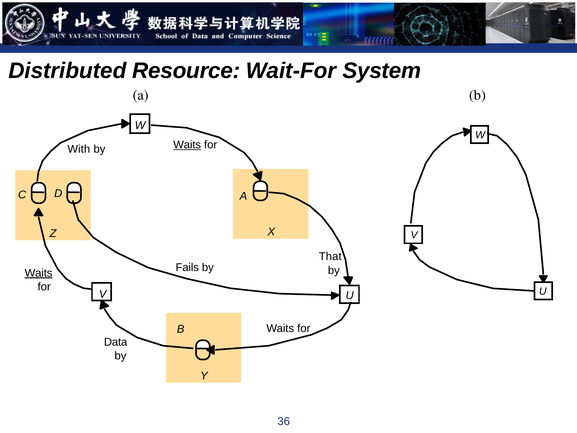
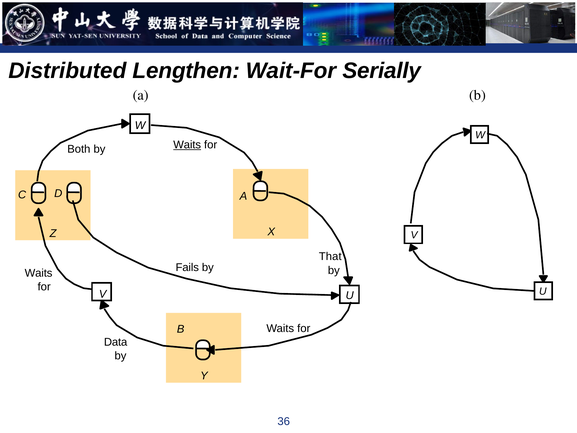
Resource: Resource -> Lengthen
System: System -> Serially
With: With -> Both
Waits at (39, 273) underline: present -> none
